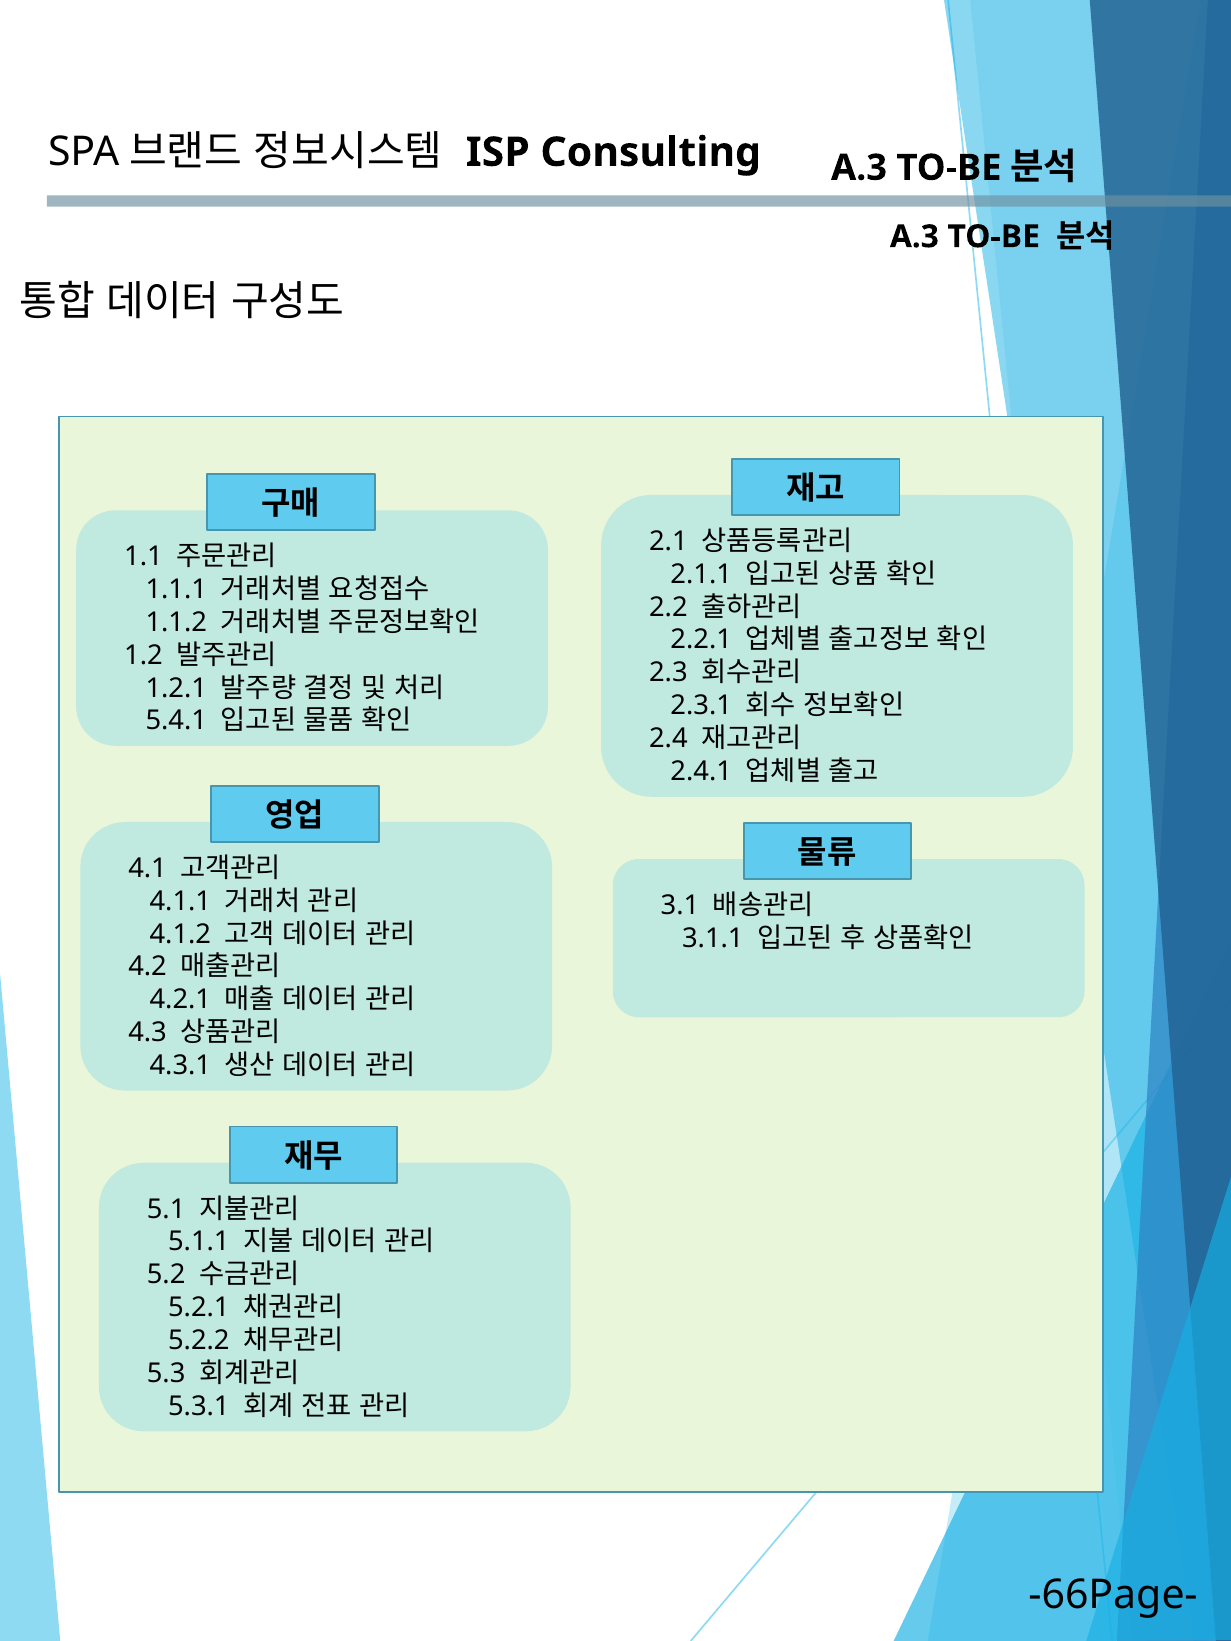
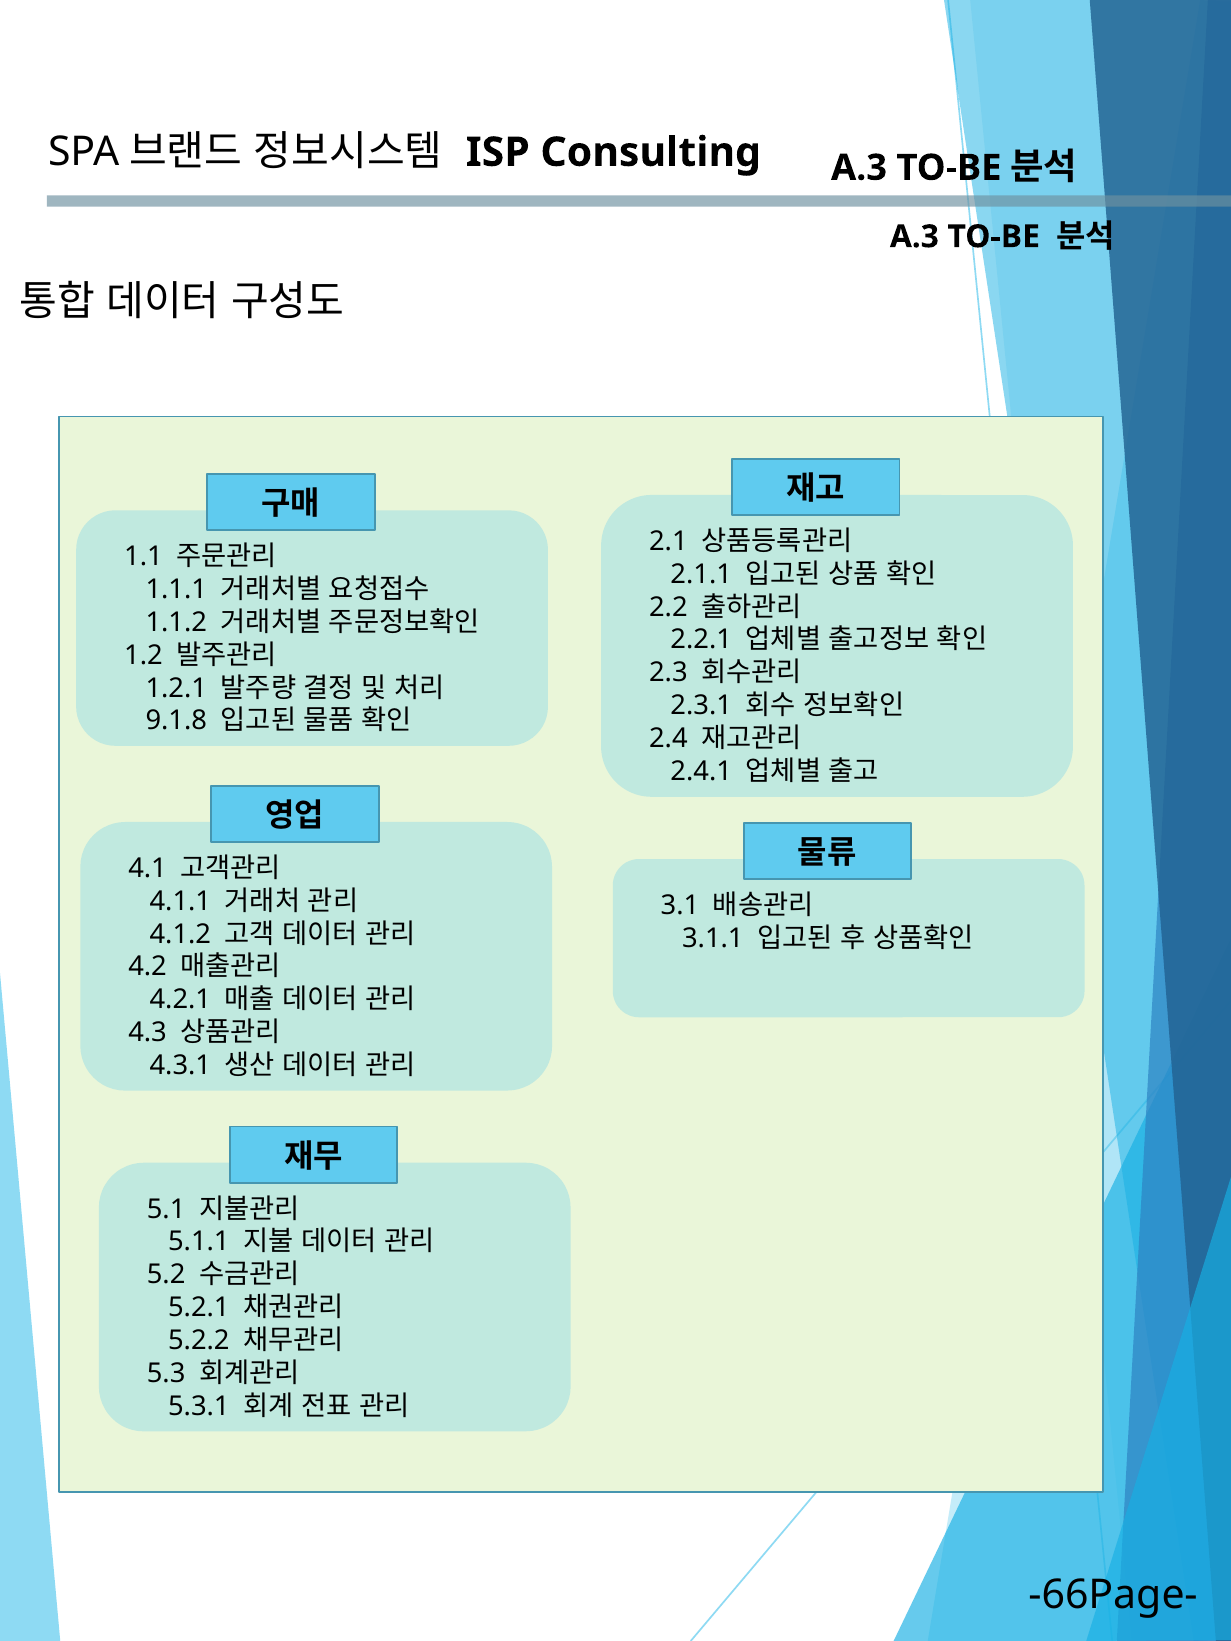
5.4.1: 5.4.1 -> 9.1.8
